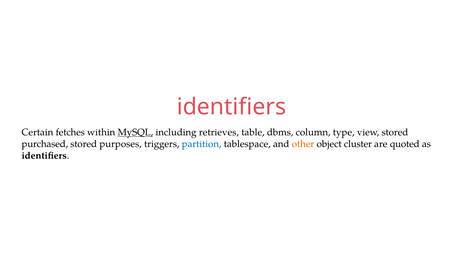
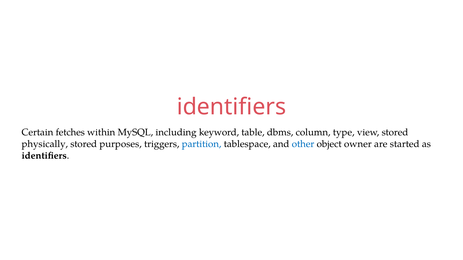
MySQL underline: present -> none
retrieves: retrieves -> keyword
purchased: purchased -> physically
other colour: orange -> blue
cluster: cluster -> owner
quoted: quoted -> started
